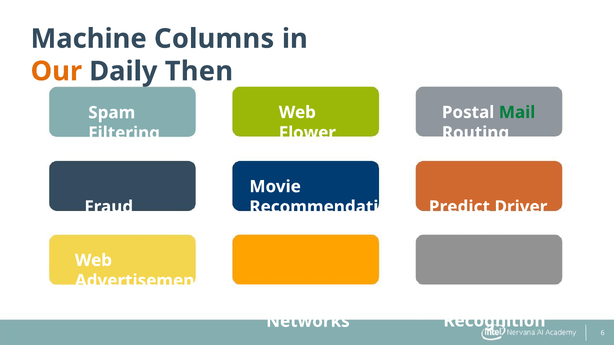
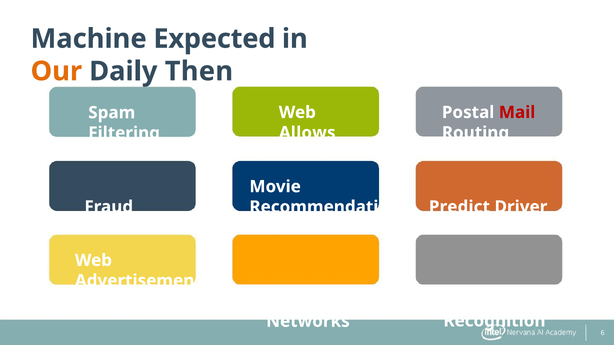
Columns: Columns -> Expected
Mail colour: green -> red
Flower: Flower -> Allows
